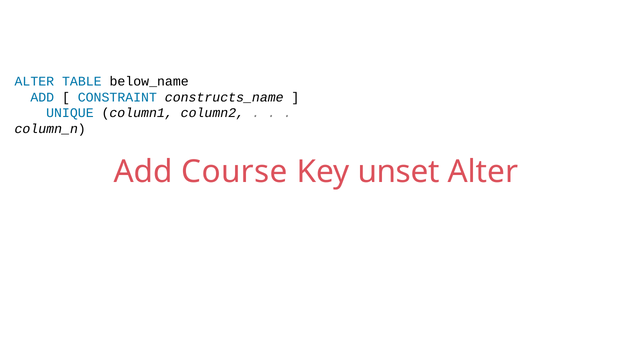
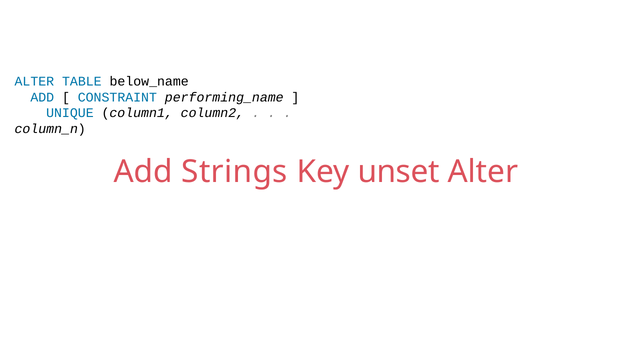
constructs_name: constructs_name -> performing_name
Course: Course -> Strings
